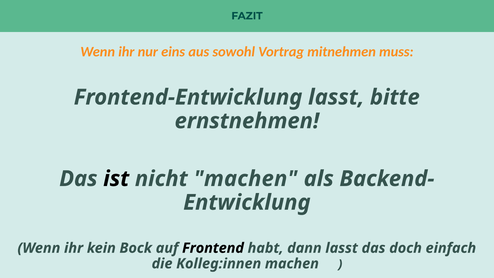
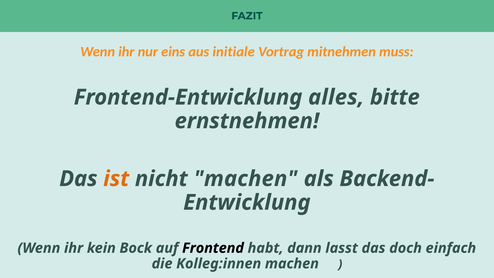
sowohl: sowohl -> initiale
Frontend-Entwicklung lasst: lasst -> alles
ist colour: black -> orange
